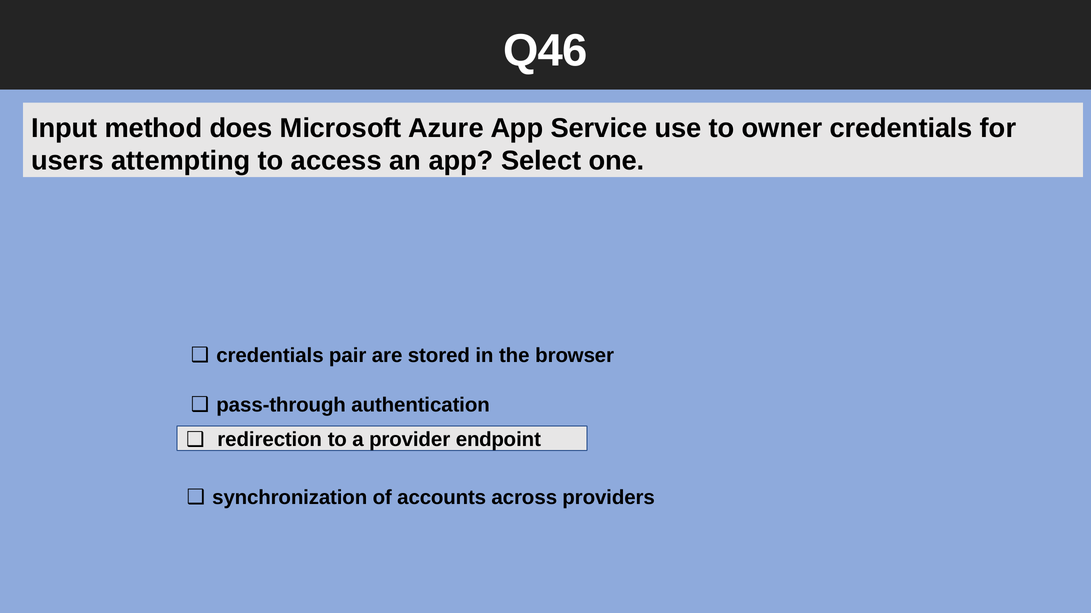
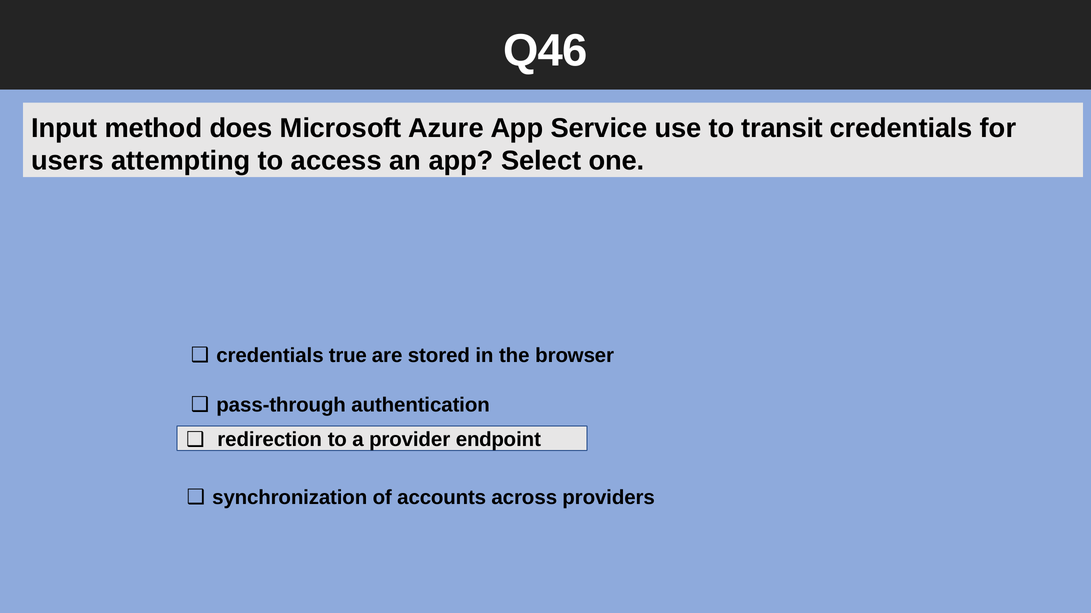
owner: owner -> transit
pair: pair -> true
